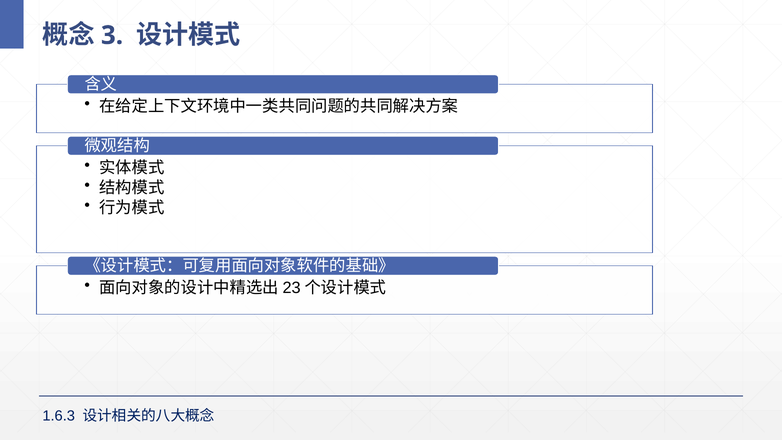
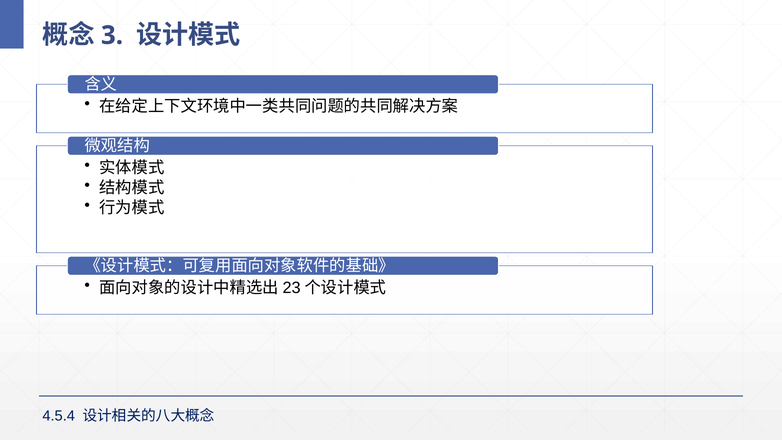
1.6.3: 1.6.3 -> 4.5.4
